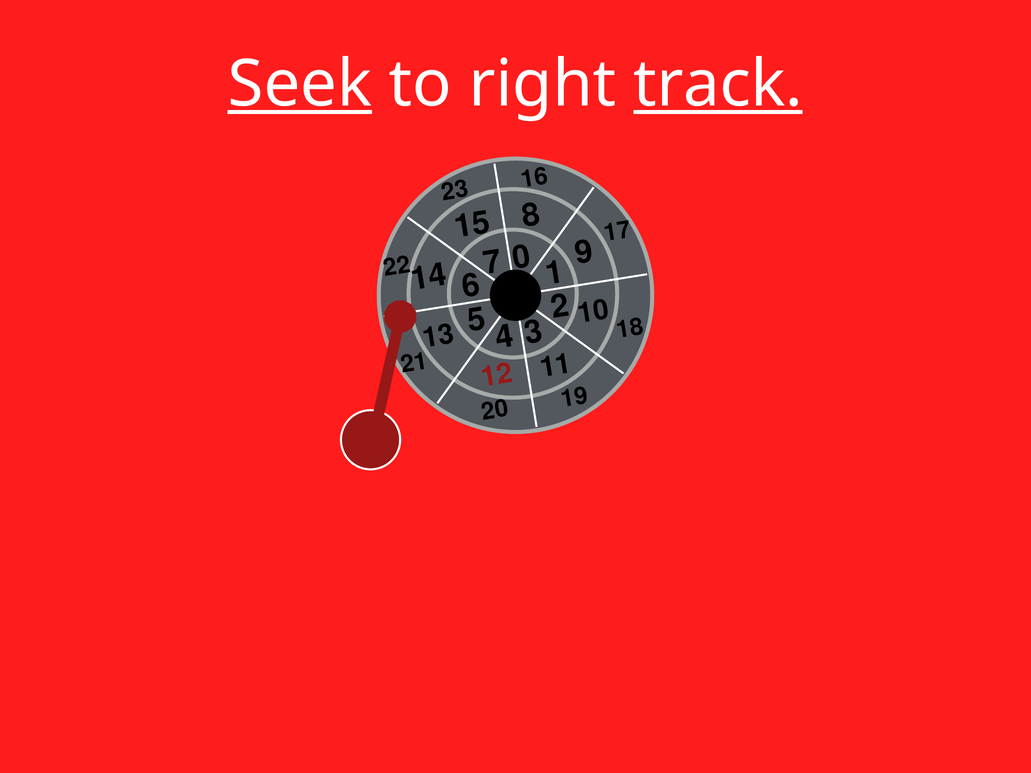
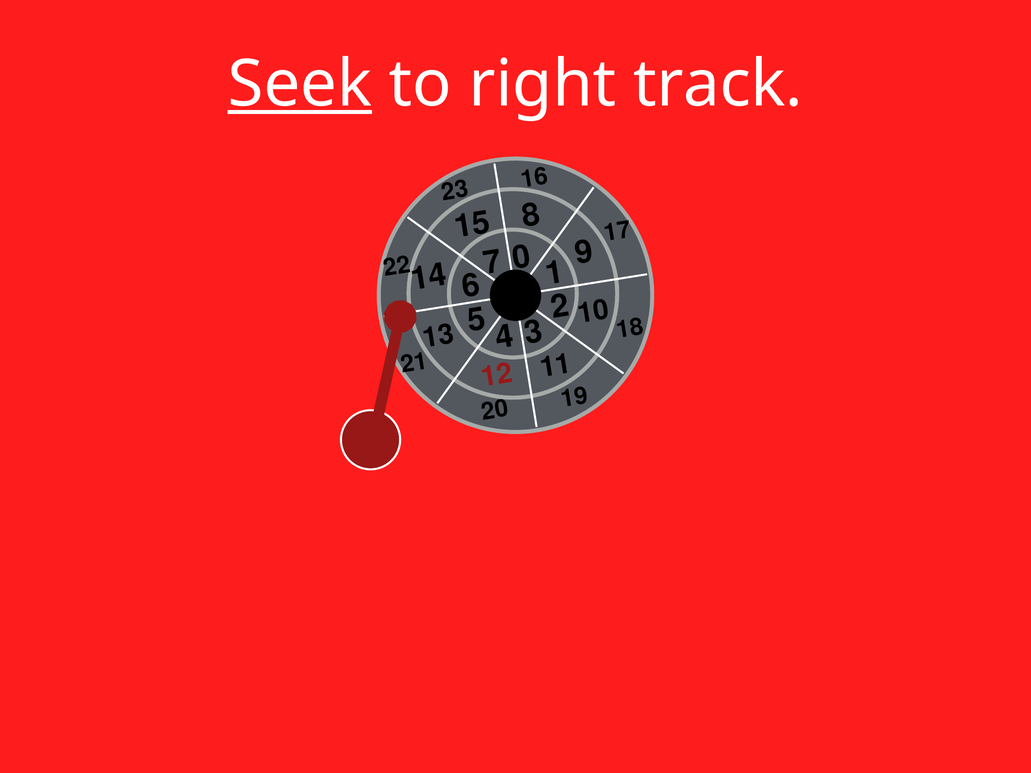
track underline: present -> none
